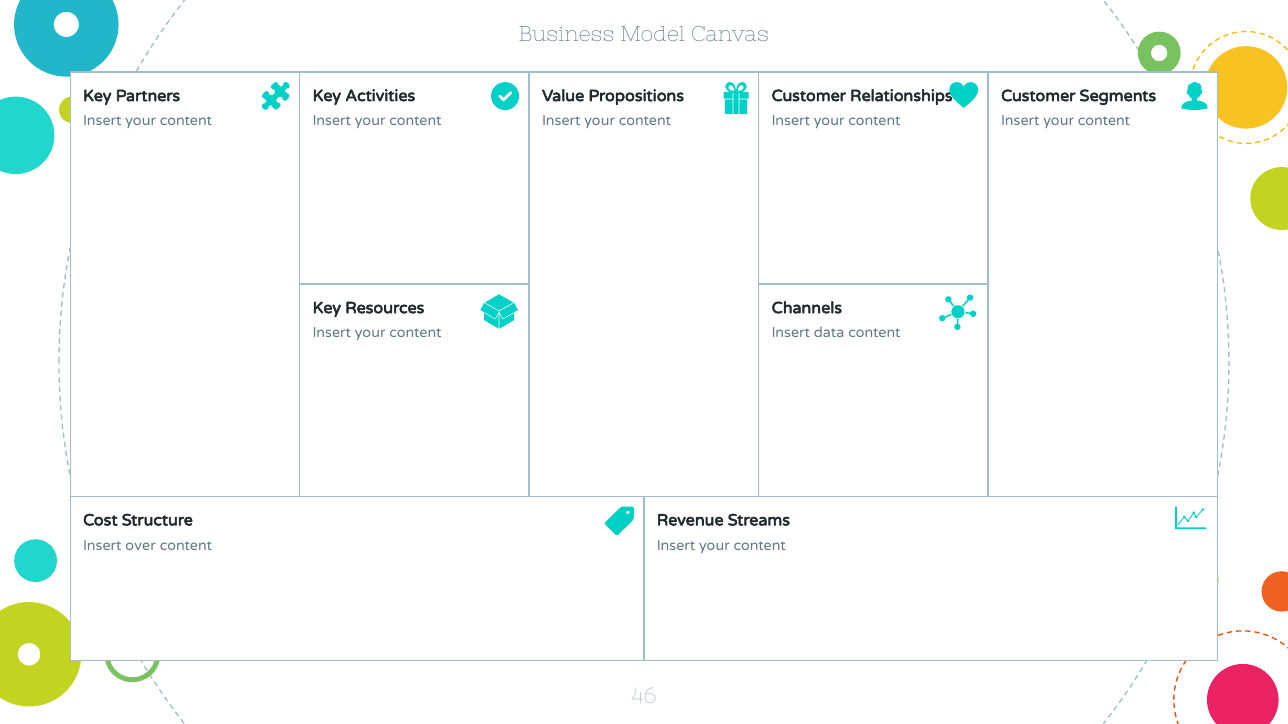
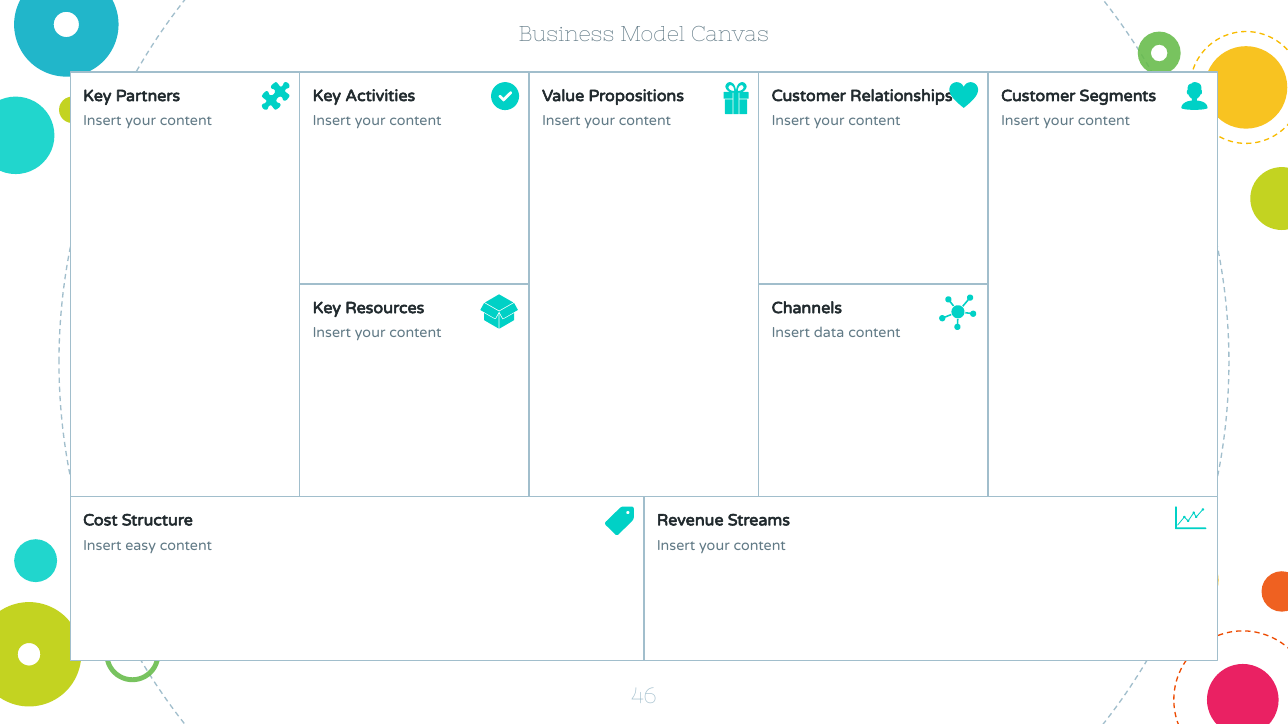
over: over -> easy
